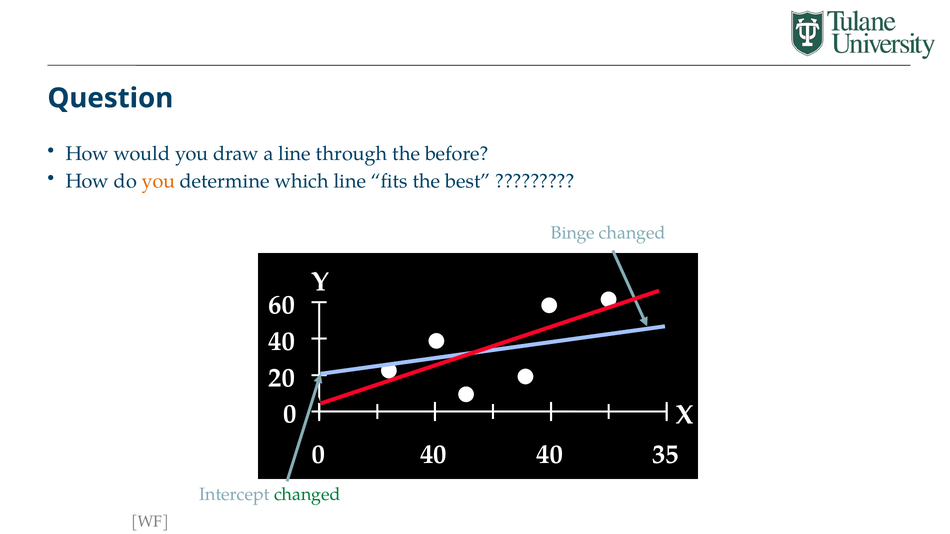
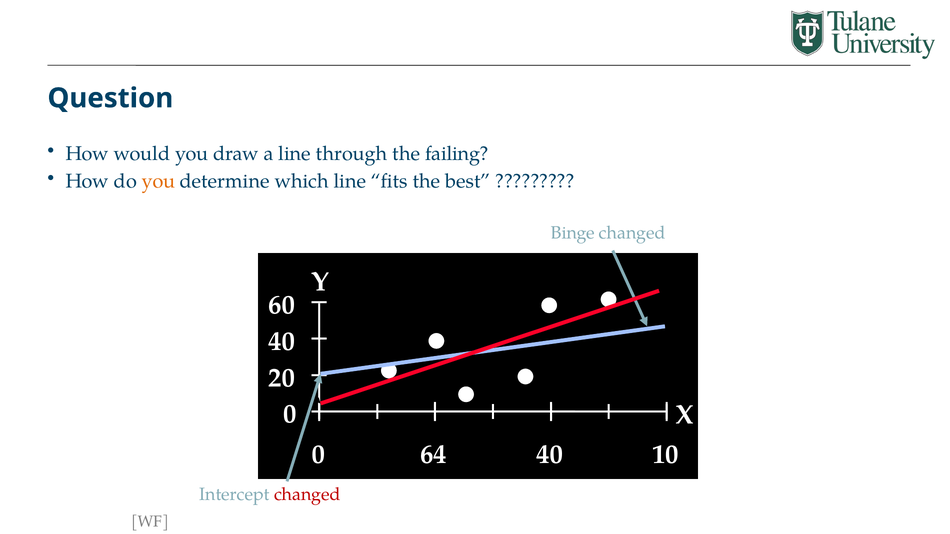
before: before -> failing
40 at (433, 455): 40 -> 64
35: 35 -> 10
changed at (307, 495) colour: green -> red
